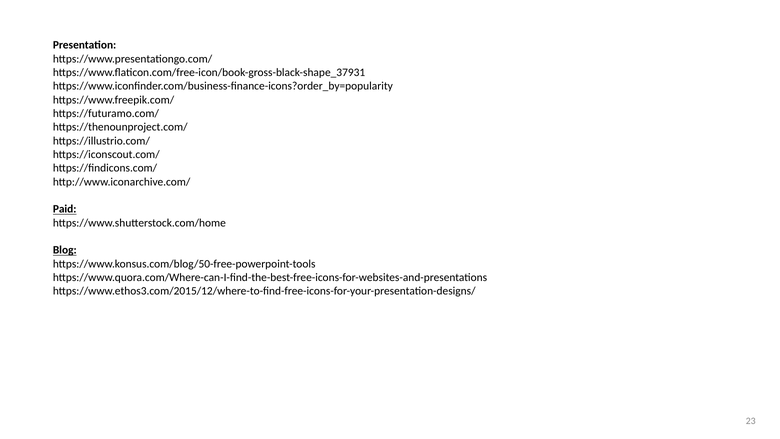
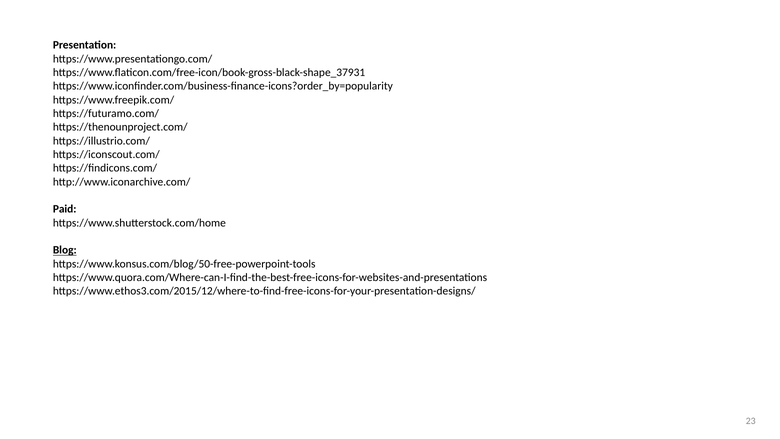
Paid underline: present -> none
